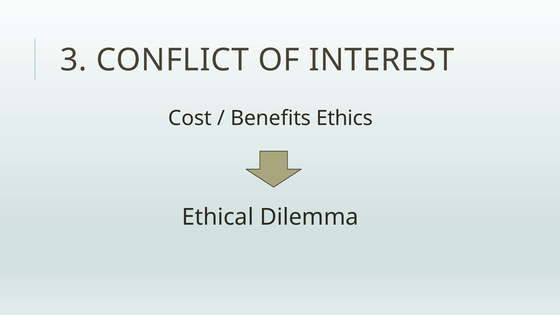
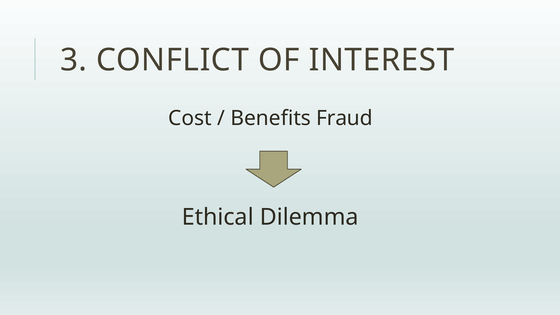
Ethics: Ethics -> Fraud
